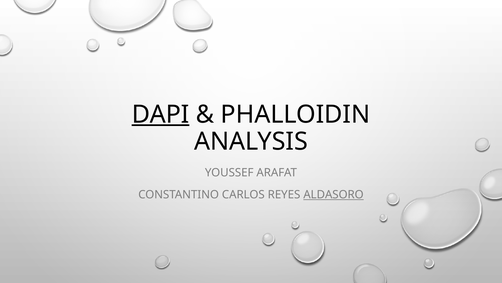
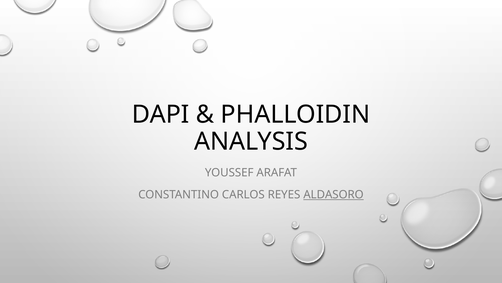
DAPI underline: present -> none
